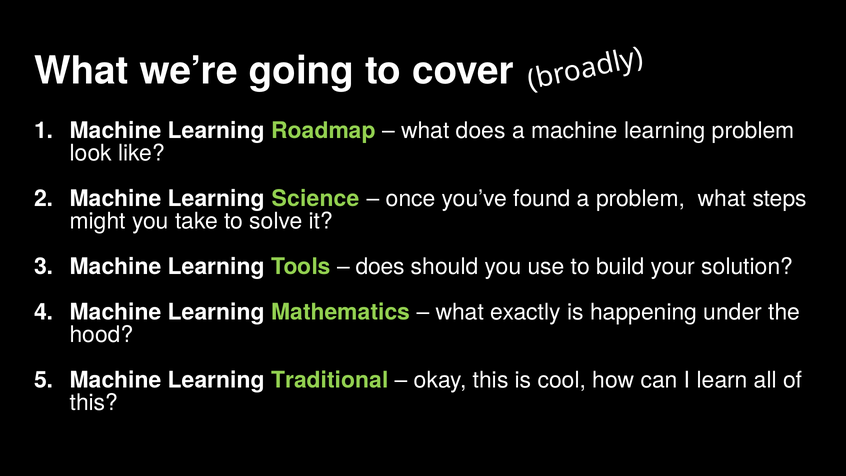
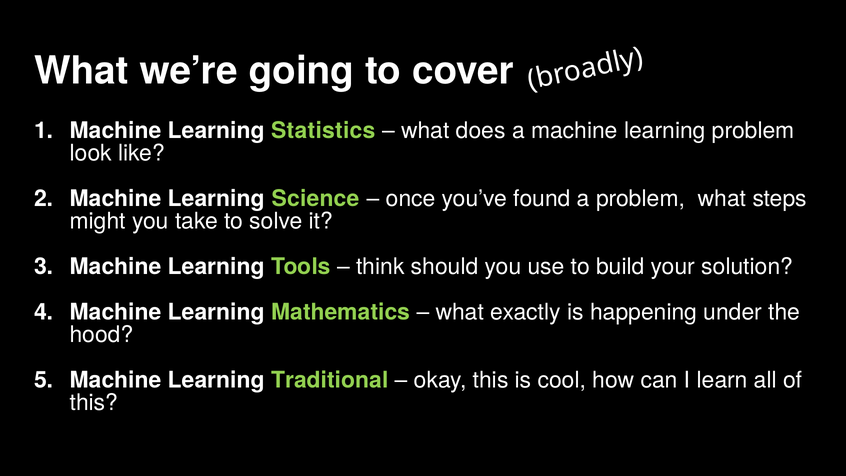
Roadmap: Roadmap -> Statistics
does at (380, 267): does -> think
